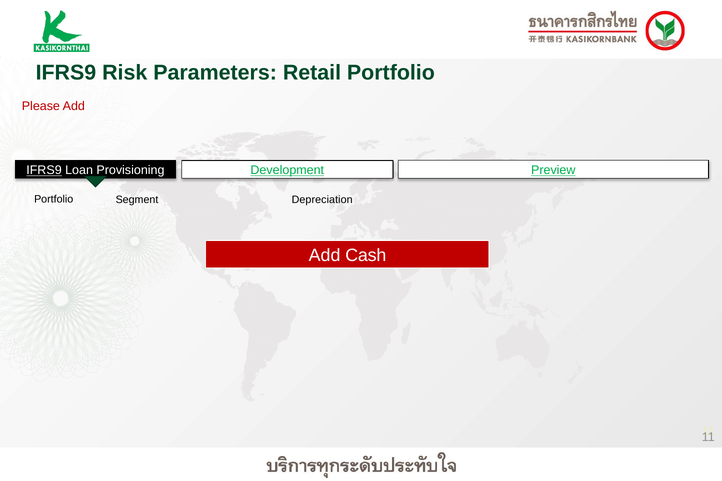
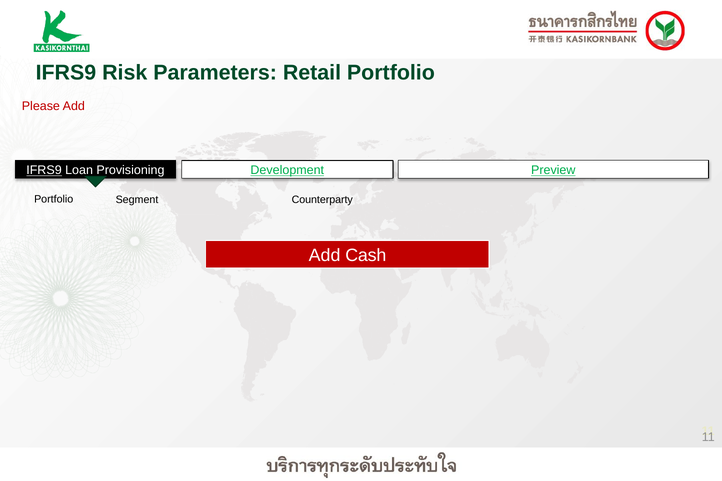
Depreciation: Depreciation -> Counterparty
